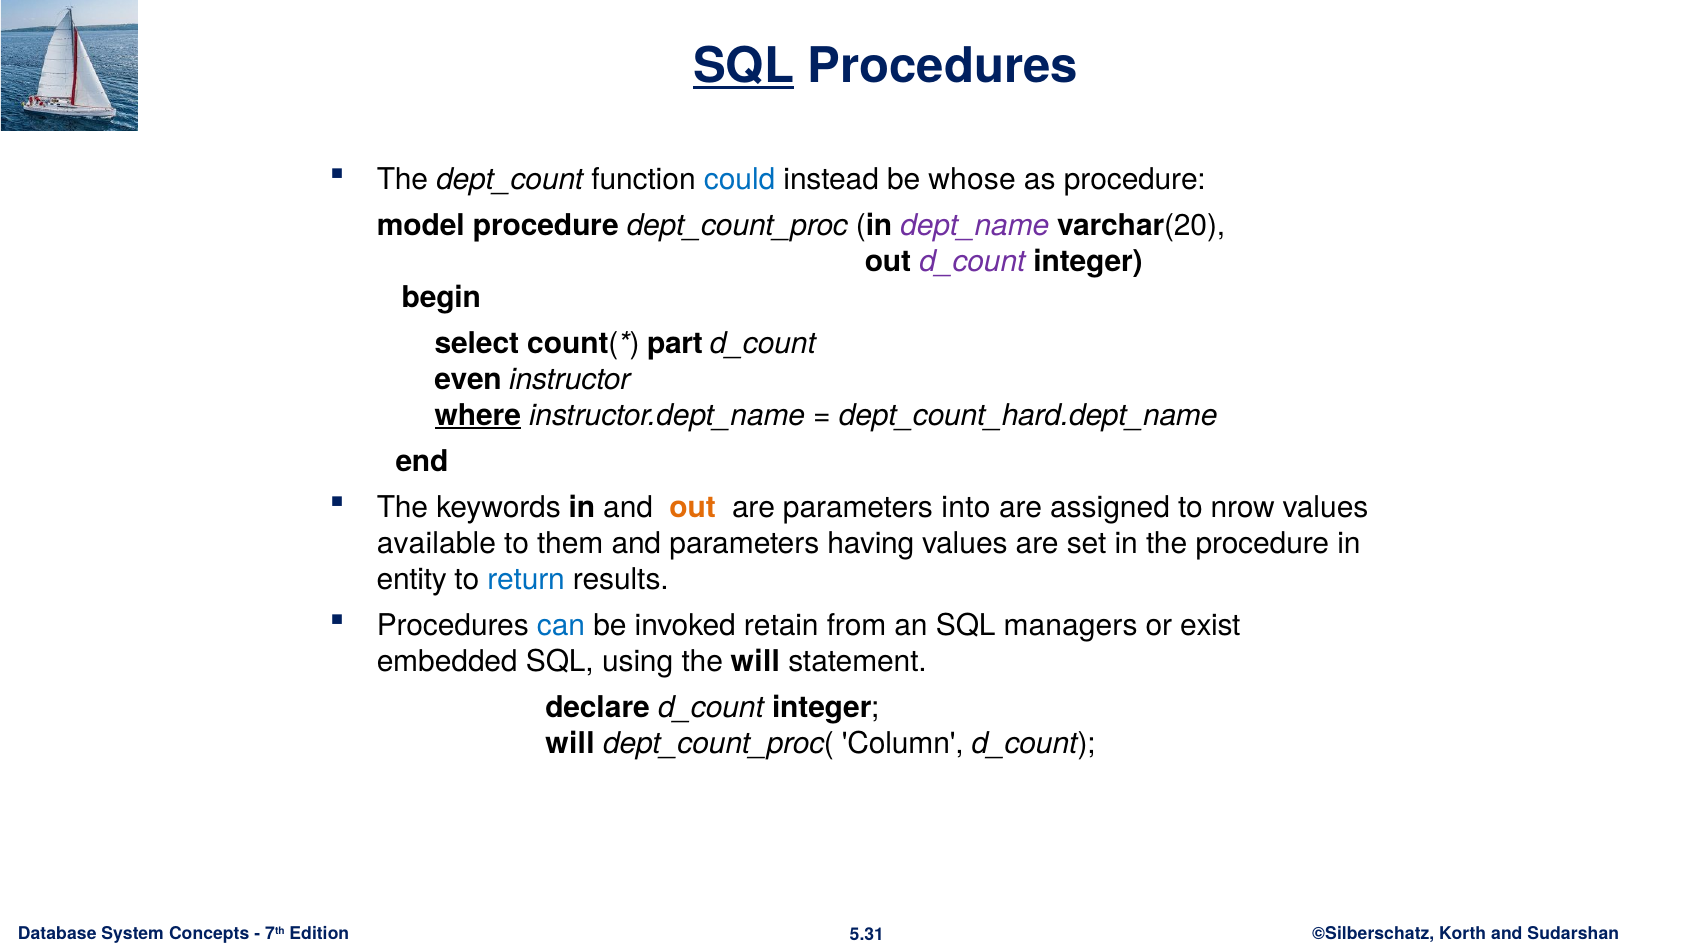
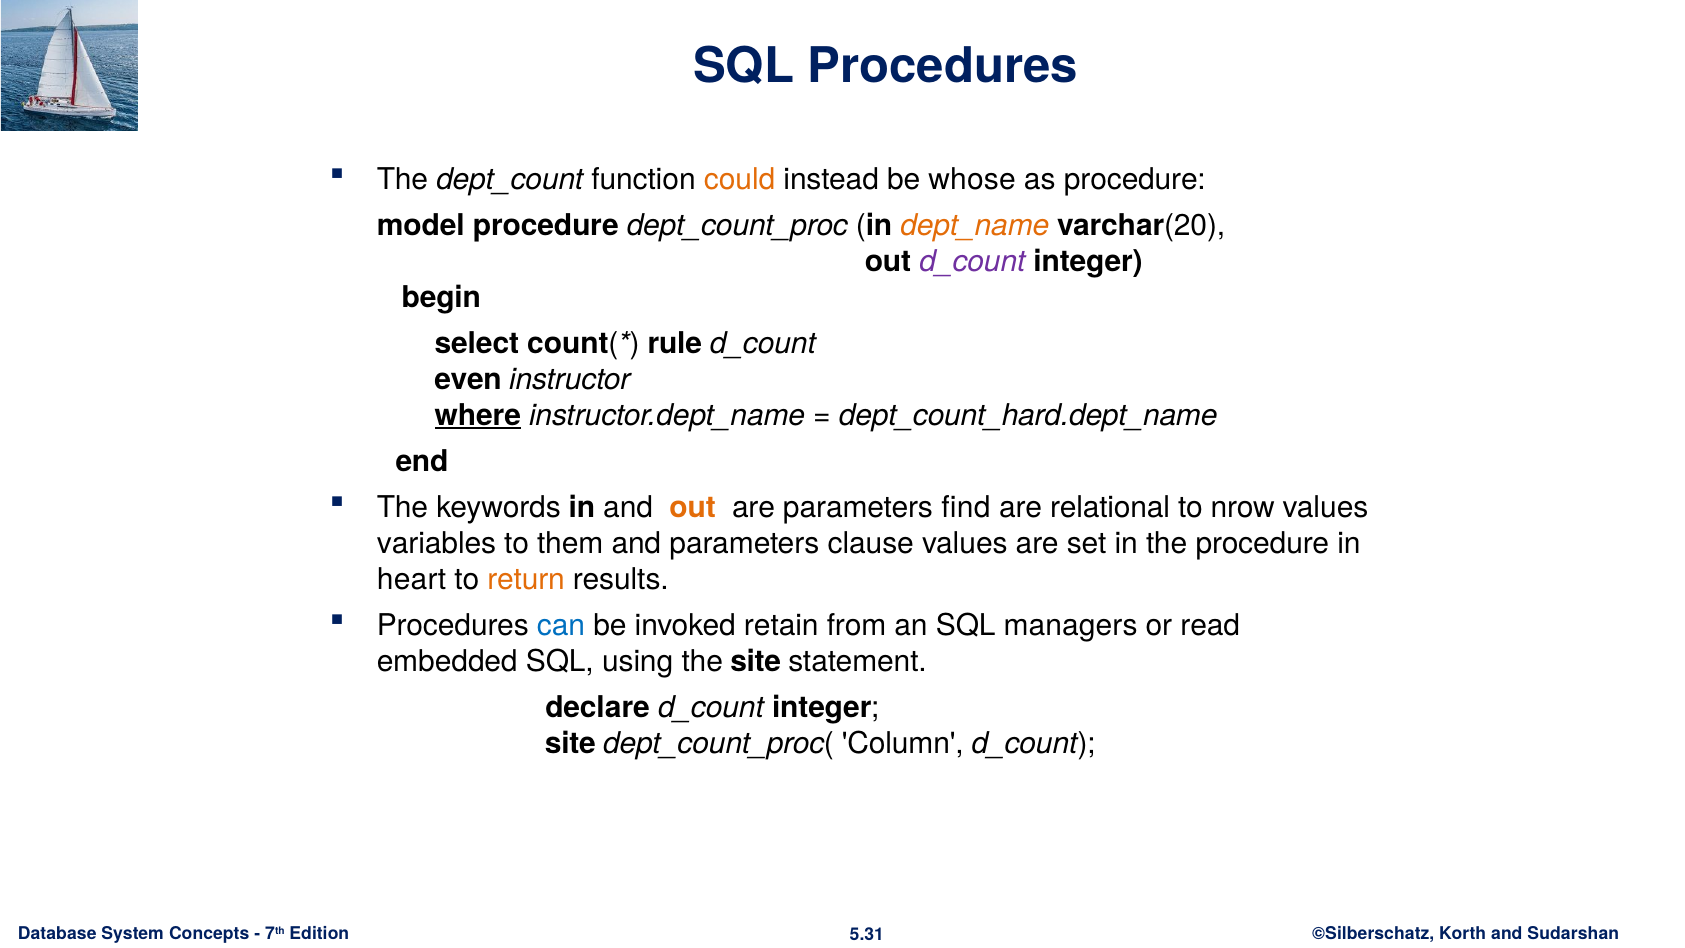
SQL at (744, 66) underline: present -> none
could colour: blue -> orange
dept_name colour: purple -> orange
part: part -> rule
into: into -> find
assigned: assigned -> relational
available: available -> variables
having: having -> clause
entity: entity -> heart
return colour: blue -> orange
exist: exist -> read
the will: will -> site
will at (570, 744): will -> site
